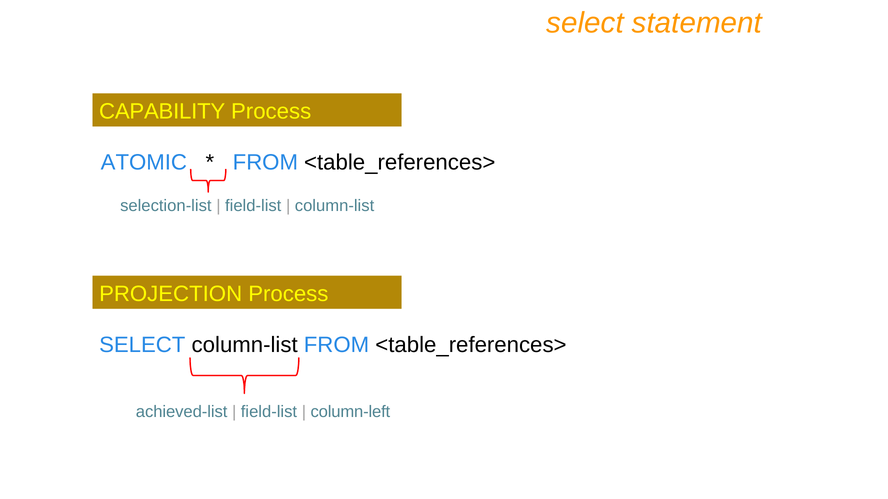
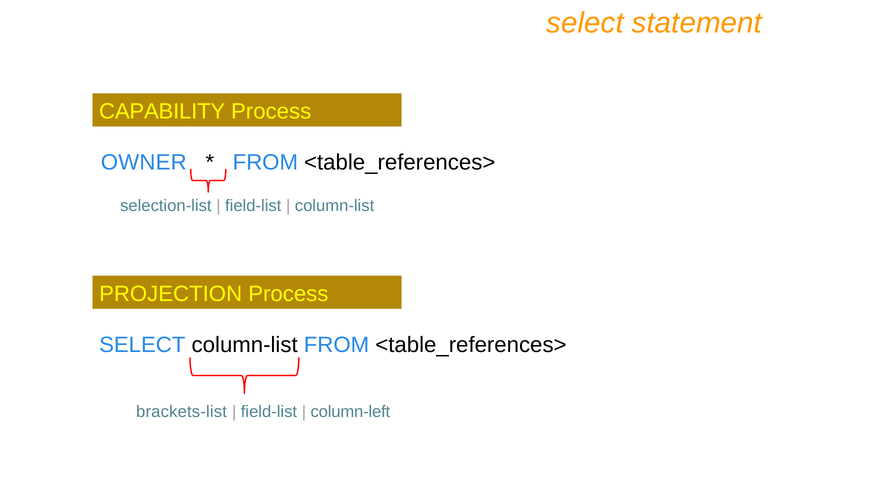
ATOMIC: ATOMIC -> OWNER
achieved-list: achieved-list -> brackets-list
